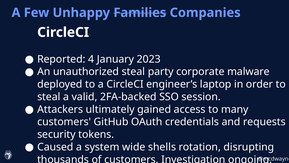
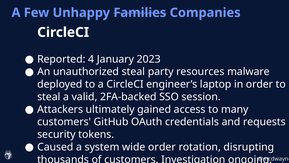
corporate: corporate -> resources
wide shells: shells -> order
